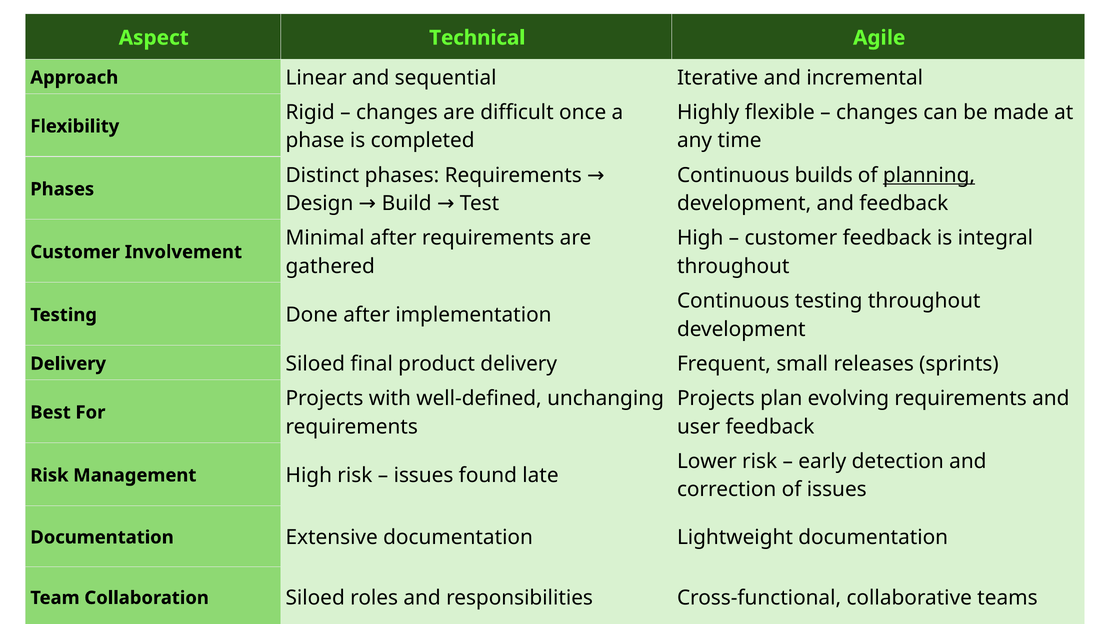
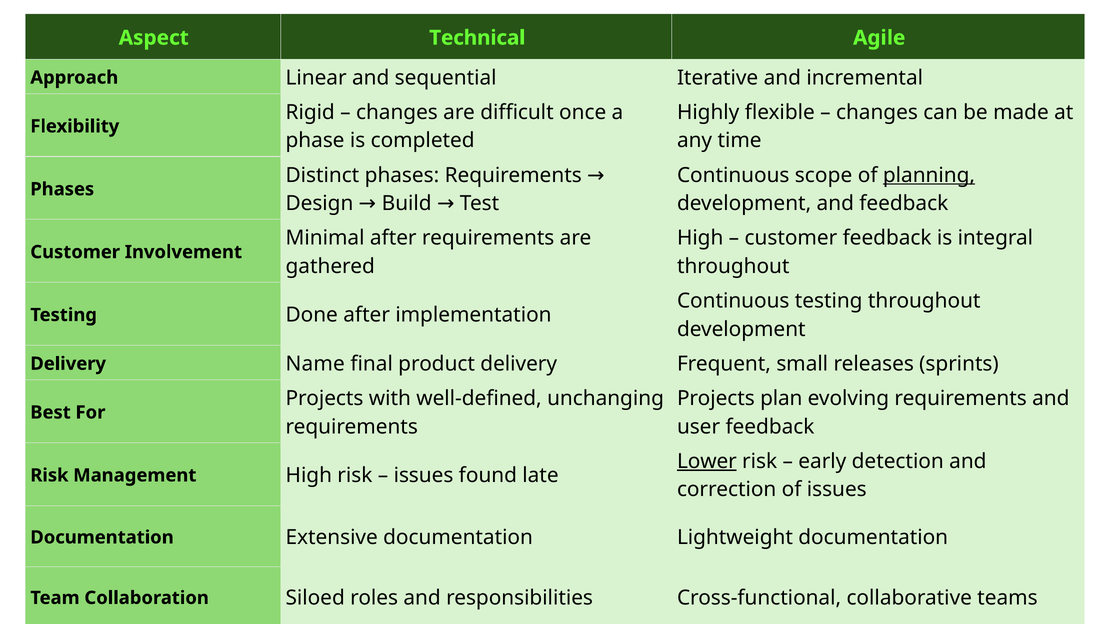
builds: builds -> scope
Delivery Siloed: Siloed -> Name
Lower underline: none -> present
